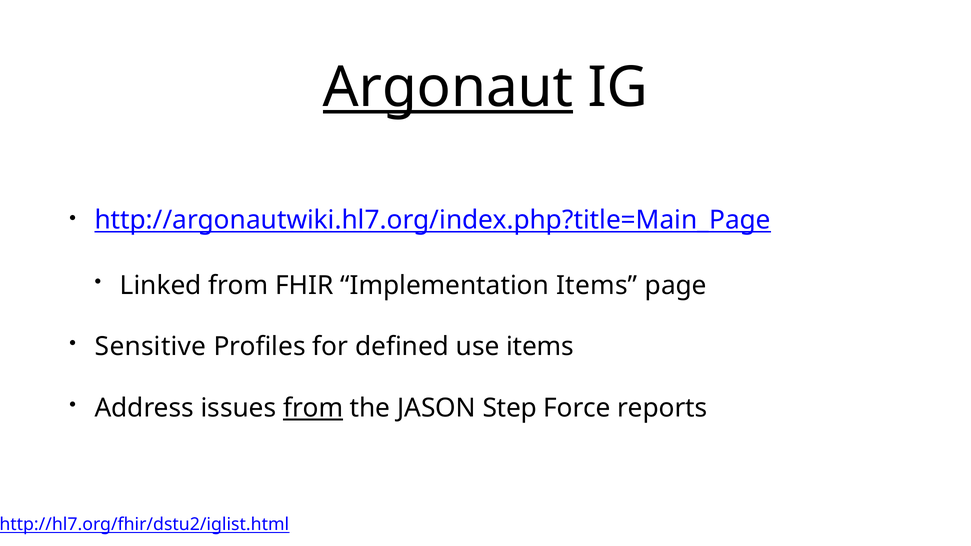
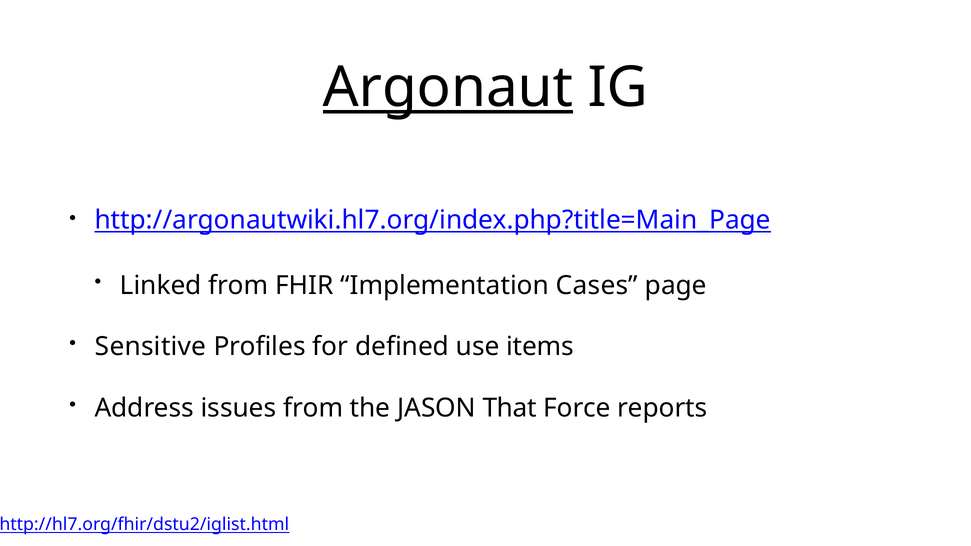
Implementation Items: Items -> Cases
from at (313, 408) underline: present -> none
Step: Step -> That
